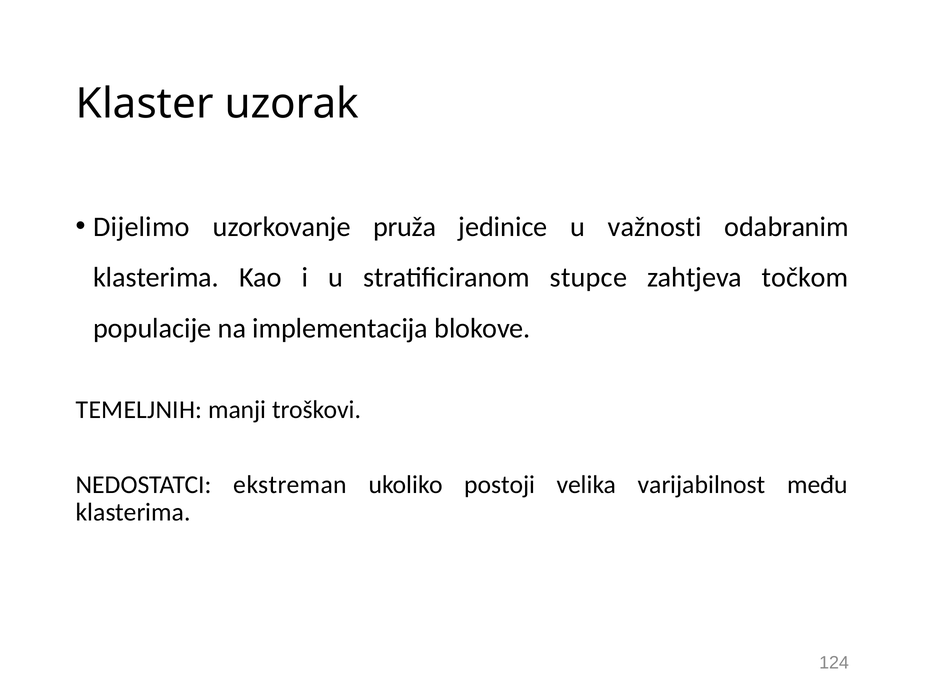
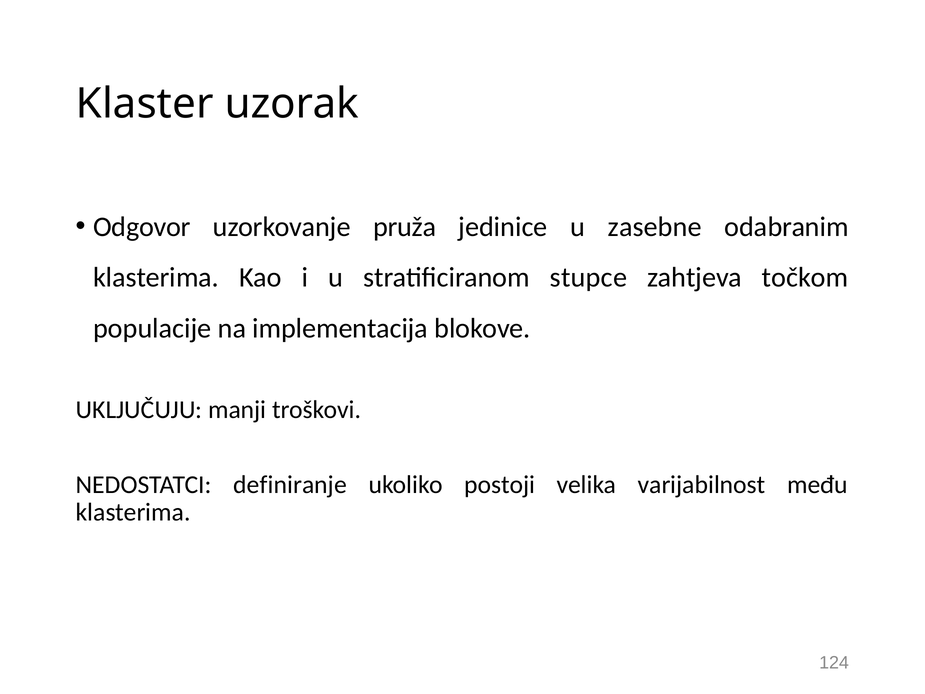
Dijelimo: Dijelimo -> Odgovor
važnosti: važnosti -> zasebne
TEMELJNIH: TEMELJNIH -> UKLJUČUJU
ekstreman: ekstreman -> definiranje
